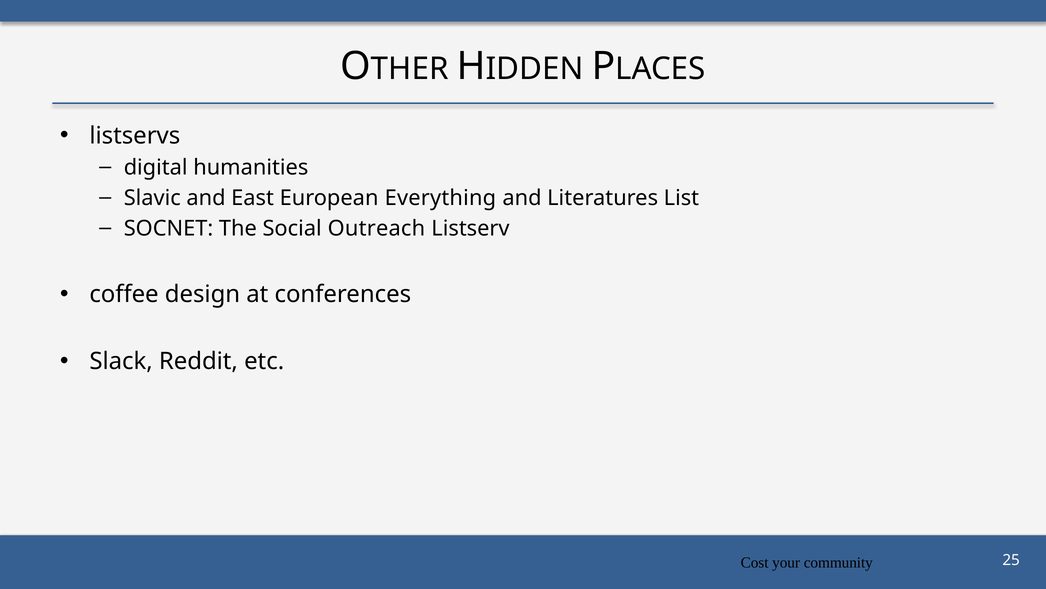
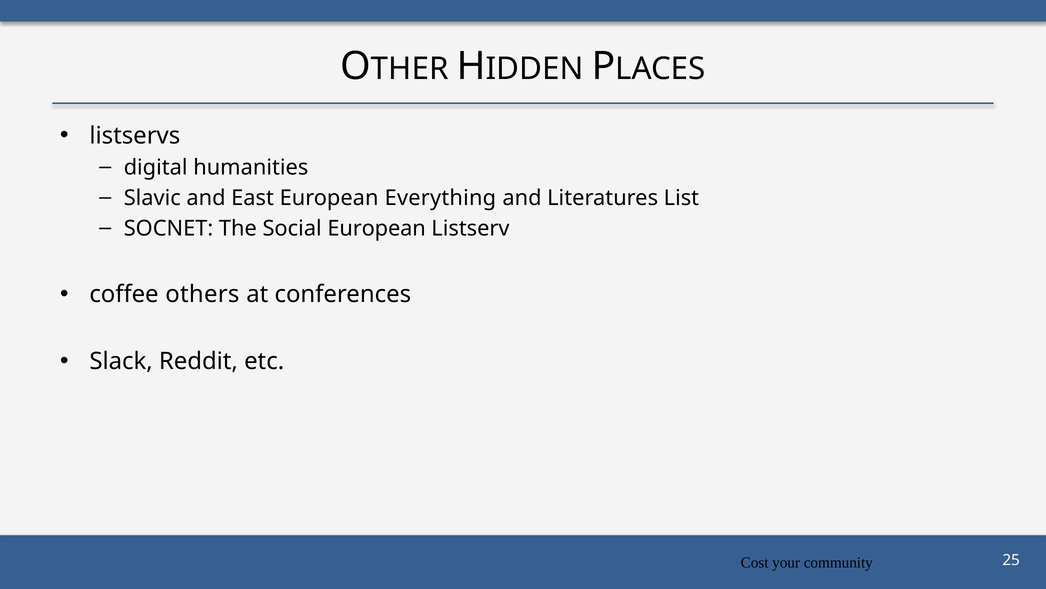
Social Outreach: Outreach -> European
design: design -> others
